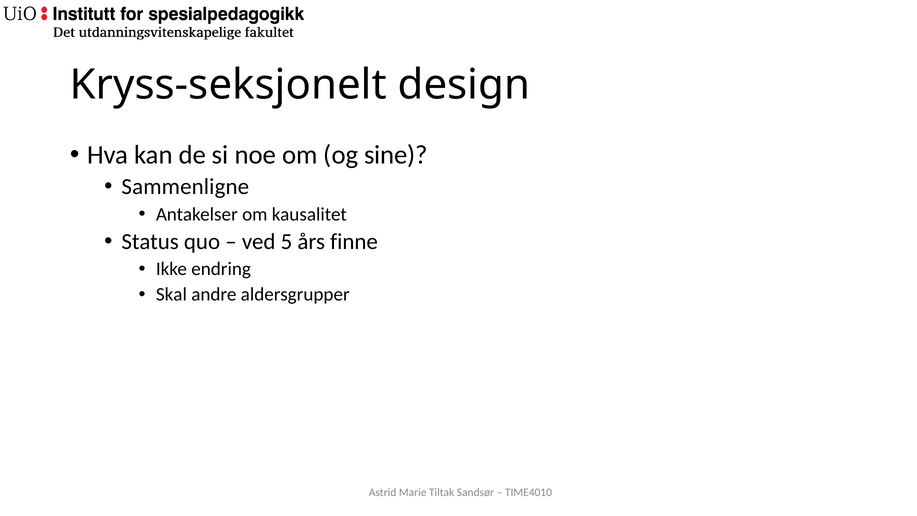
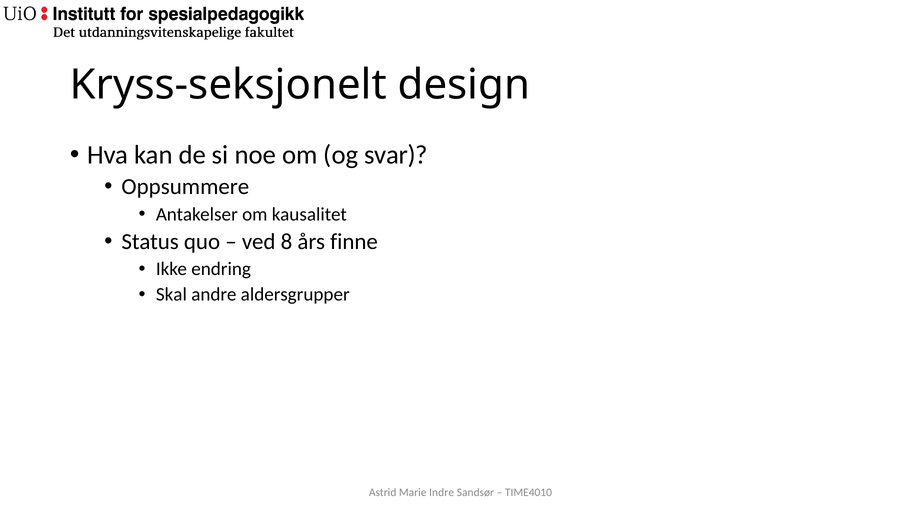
sine: sine -> svar
Sammenligne: Sammenligne -> Oppsummere
5: 5 -> 8
Tiltak: Tiltak -> Indre
